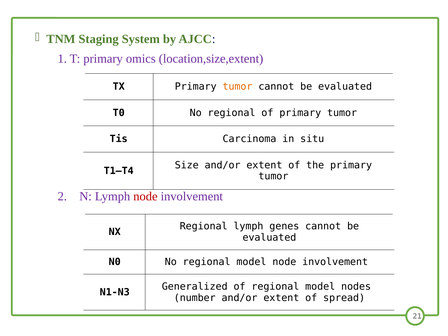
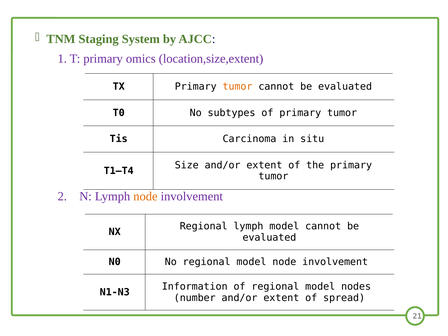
T0 No regional: regional -> subtypes
node at (145, 196) colour: red -> orange
lymph genes: genes -> model
Generalized: Generalized -> Information
